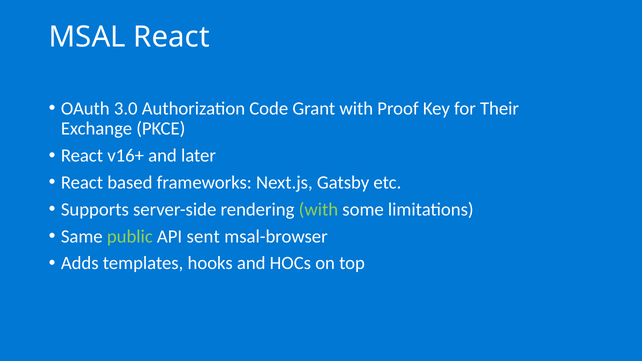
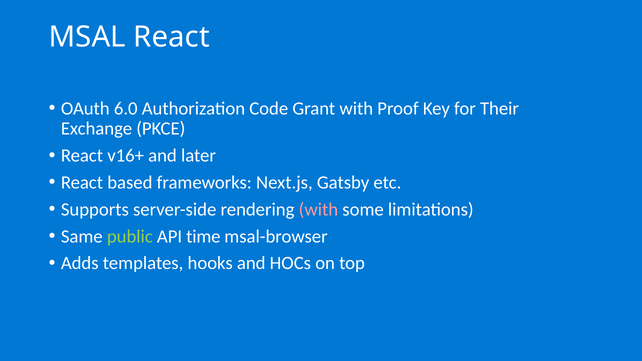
3.0: 3.0 -> 6.0
with at (318, 209) colour: light green -> pink
sent: sent -> time
